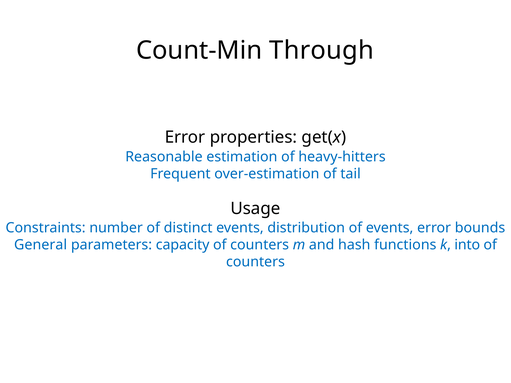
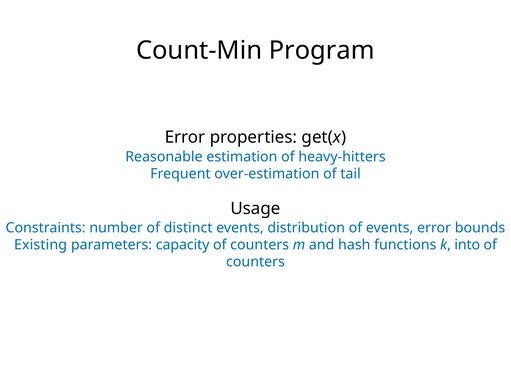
Through: Through -> Program
General: General -> Existing
